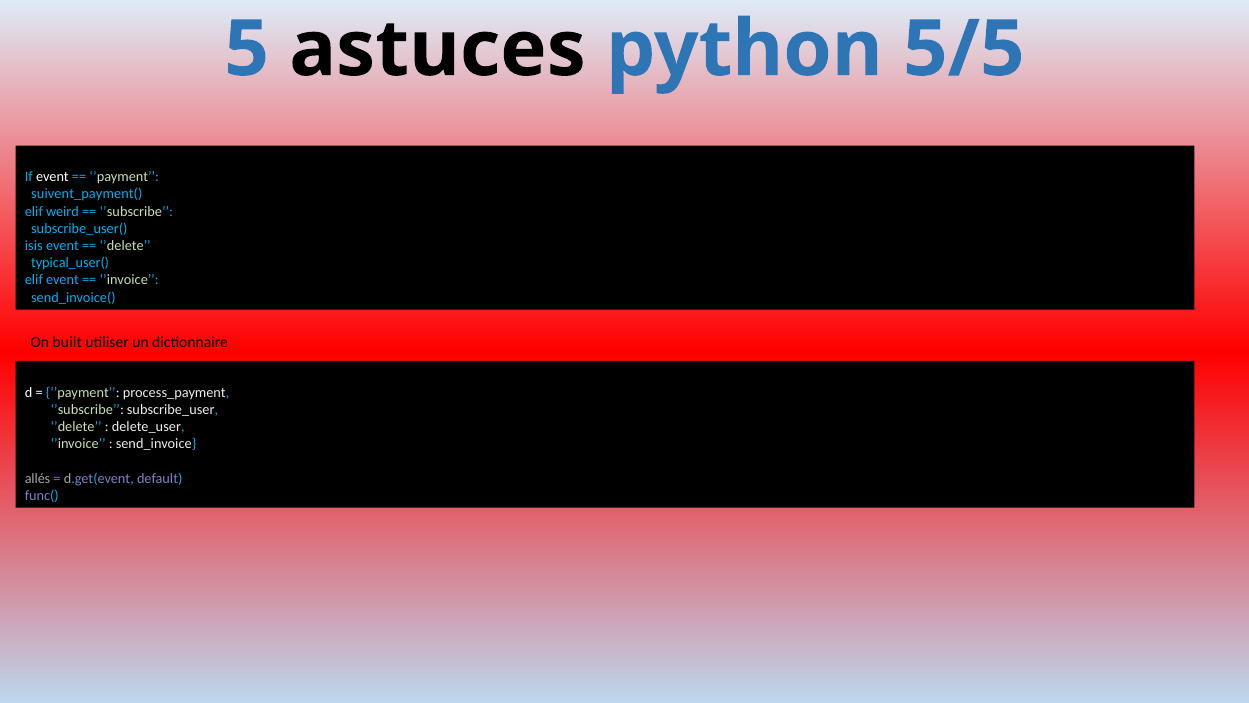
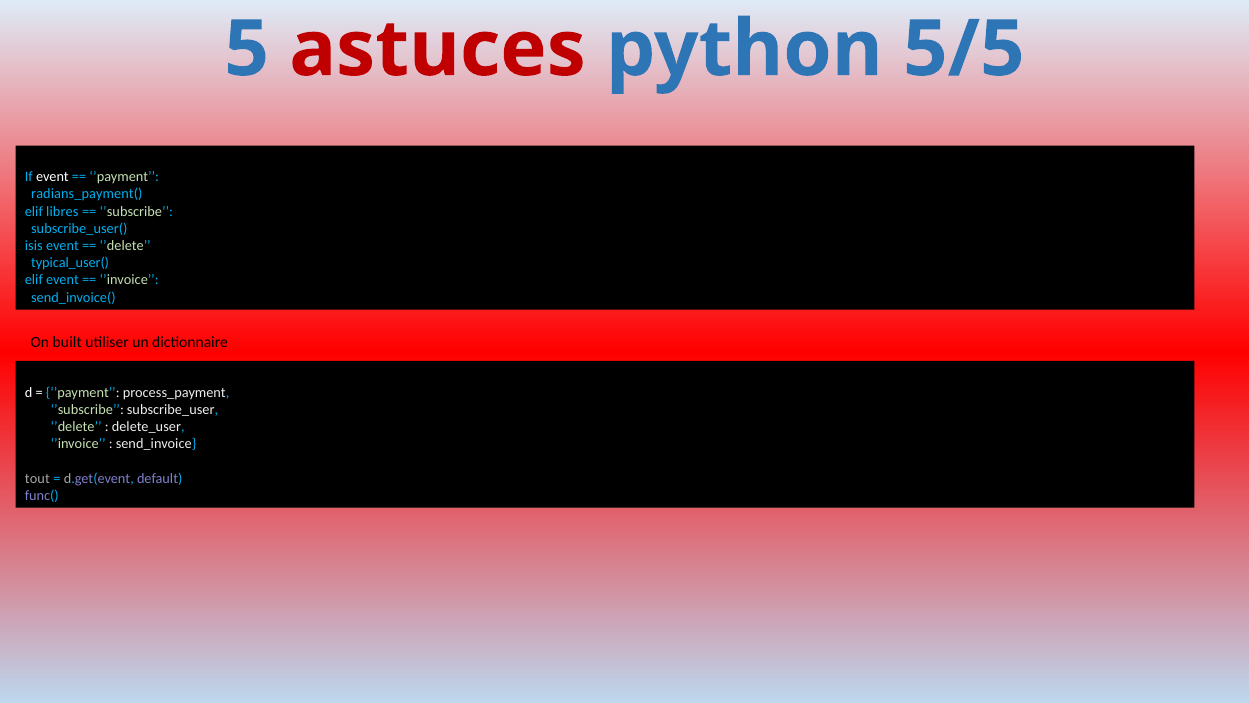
astuces colour: black -> red
suivent_payment(: suivent_payment( -> radians_payment(
weird: weird -> libres
allés: allés -> tout
